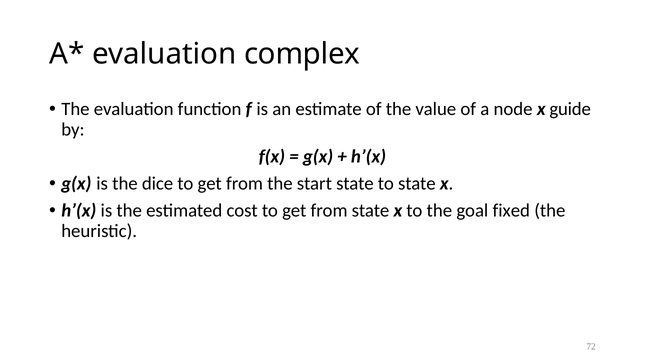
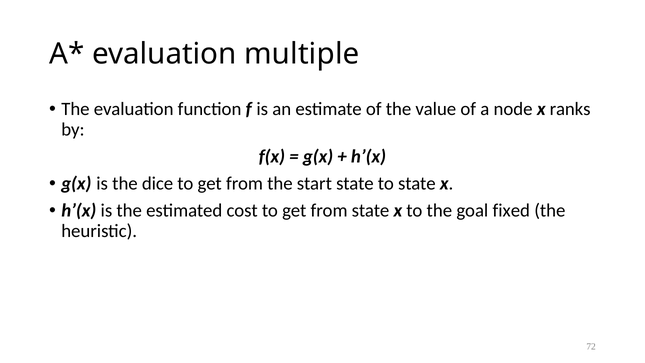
complex: complex -> multiple
guide: guide -> ranks
